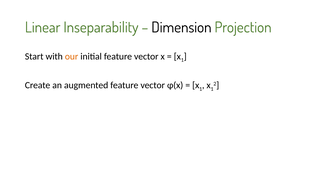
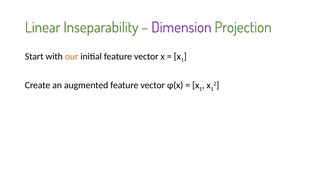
Dimension colour: black -> purple
